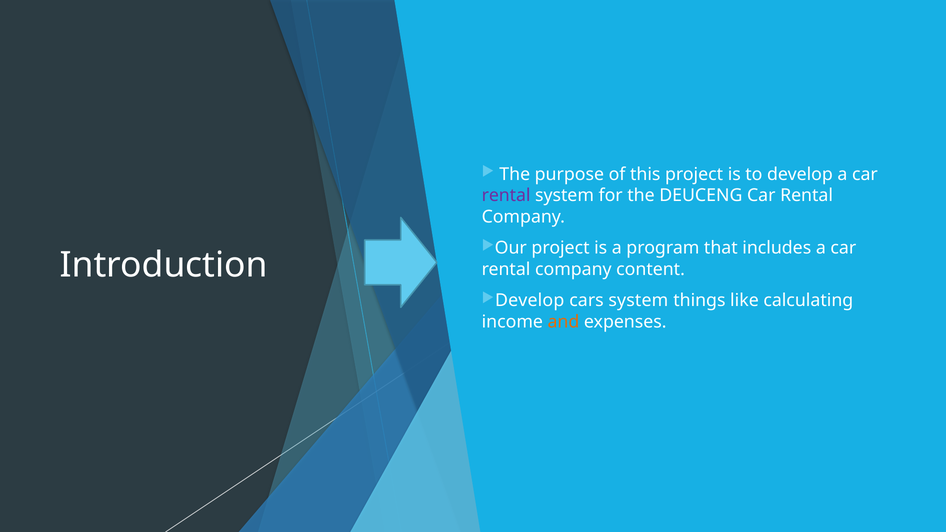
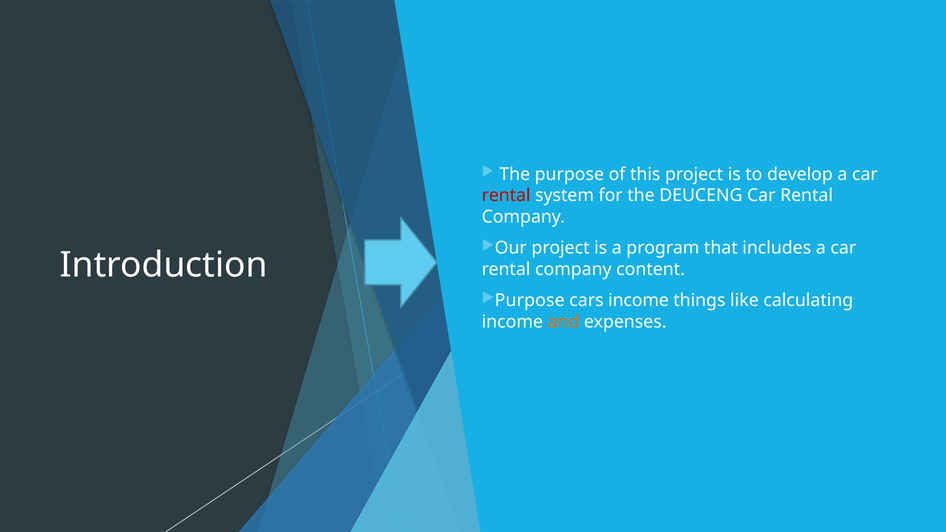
rental at (506, 196) colour: purple -> red
Develop at (530, 301): Develop -> Purpose
cars system: system -> income
